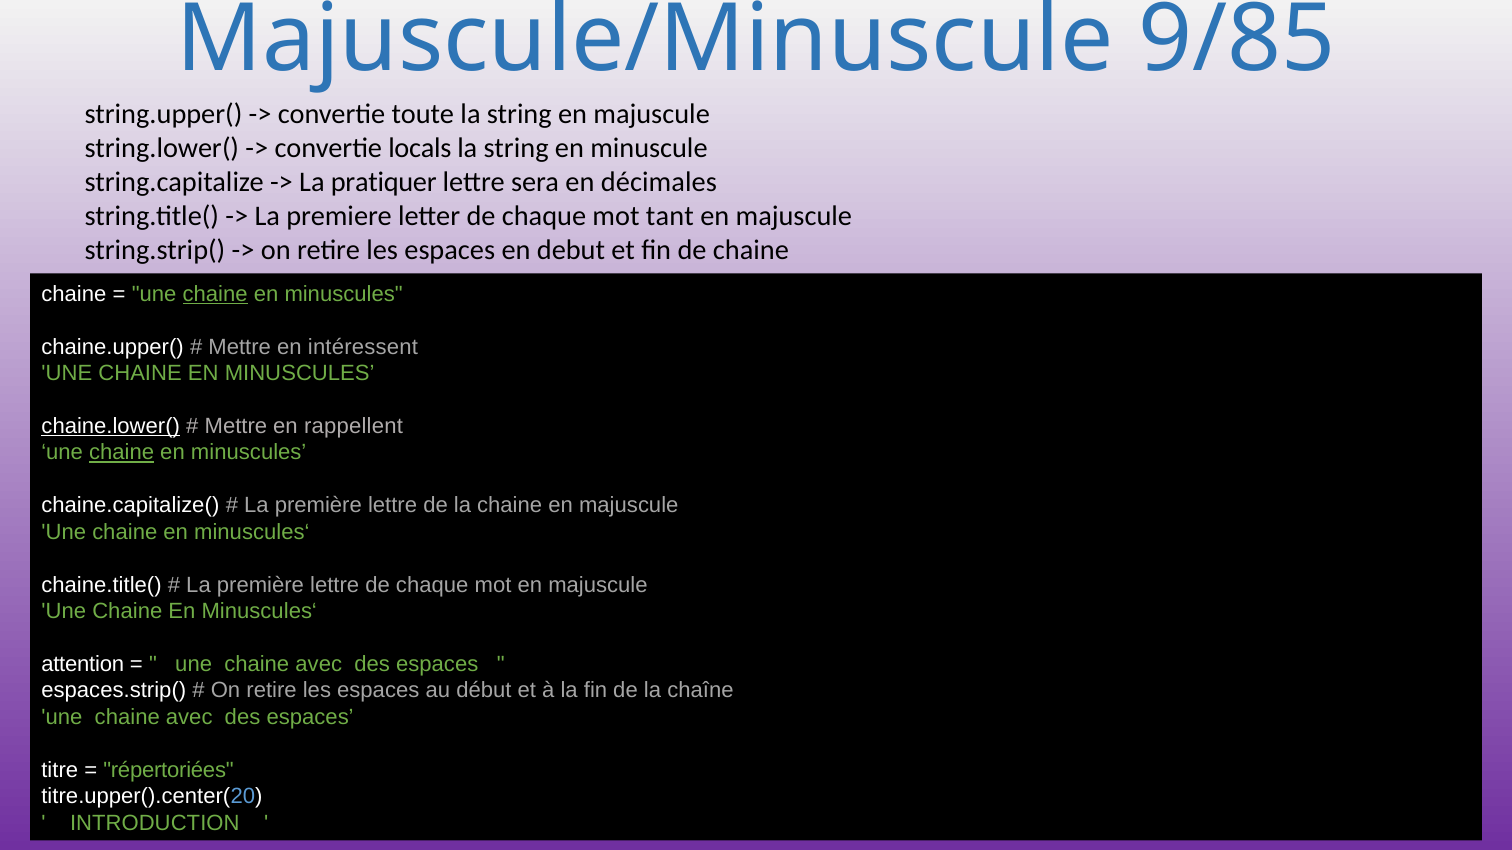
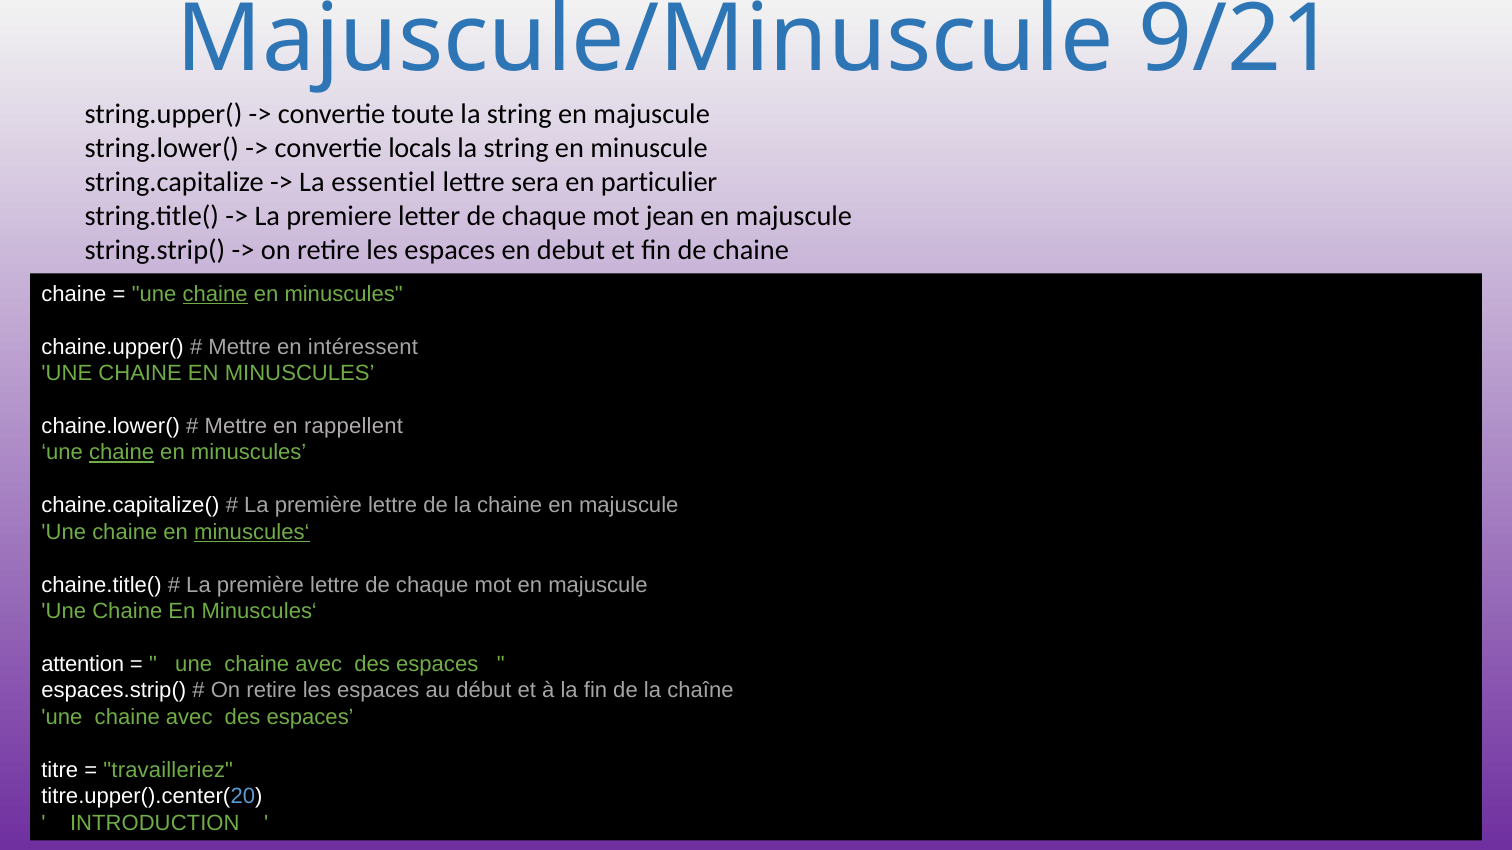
9/85: 9/85 -> 9/21
pratiquer: pratiquer -> essentiel
décimales: décimales -> particulier
tant: tant -> jean
chaine.lower( underline: present -> none
minuscules‘ at (252, 532) underline: none -> present
répertoriées: répertoriées -> travailleriez
